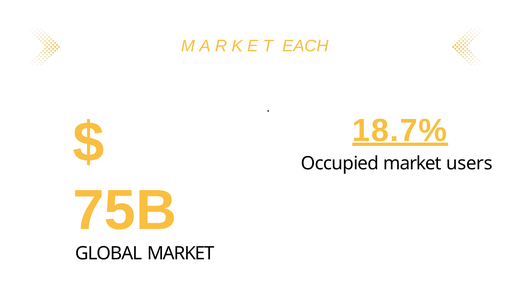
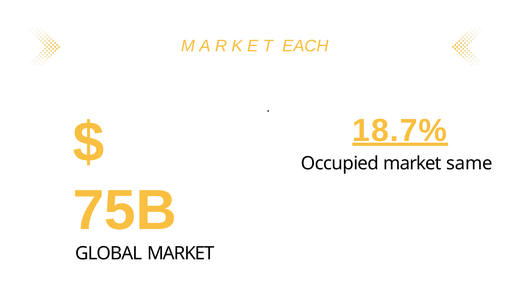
users: users -> same
